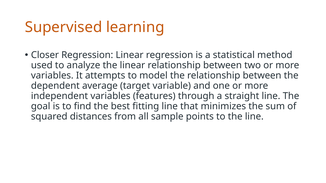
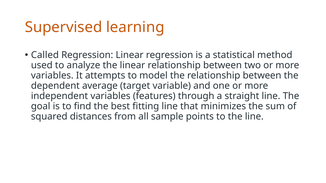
Closer: Closer -> Called
